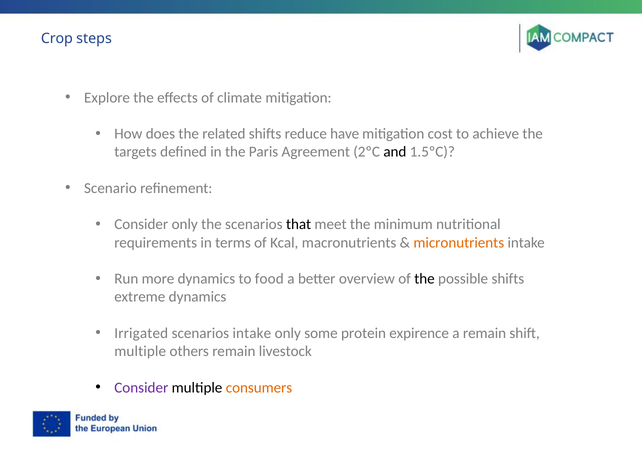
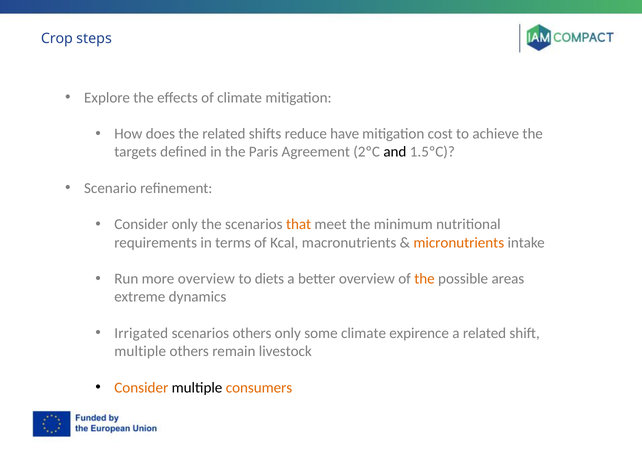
that colour: black -> orange
more dynamics: dynamics -> overview
food: food -> diets
the at (424, 279) colour: black -> orange
possible shifts: shifts -> areas
scenarios intake: intake -> others
some protein: protein -> climate
a remain: remain -> related
Consider at (141, 388) colour: purple -> orange
